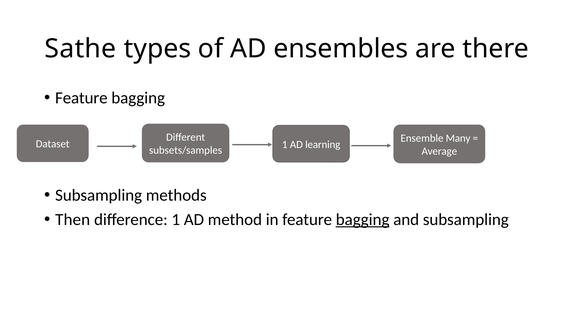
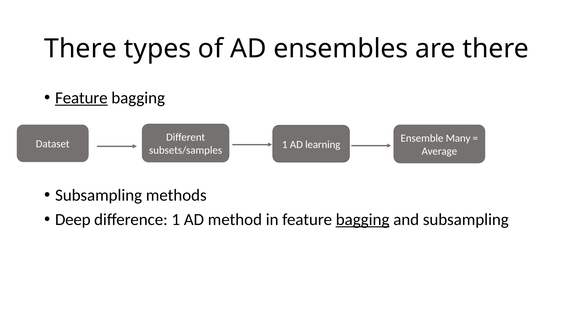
Sathe at (80, 49): Sathe -> There
Feature at (81, 98) underline: none -> present
Then: Then -> Deep
